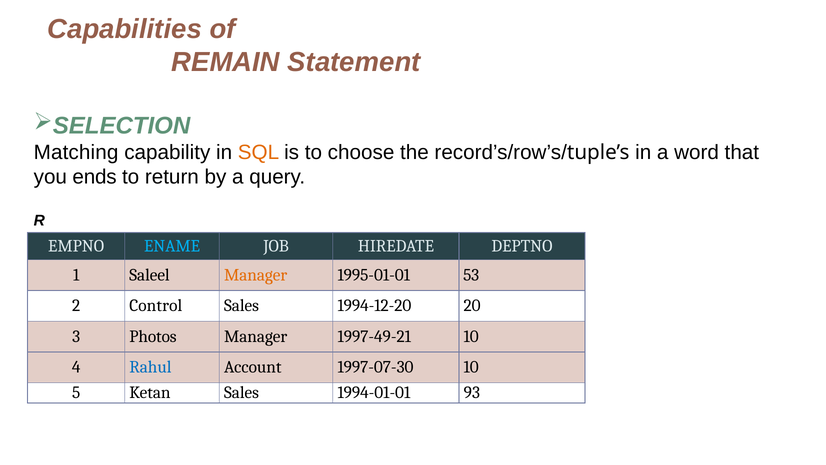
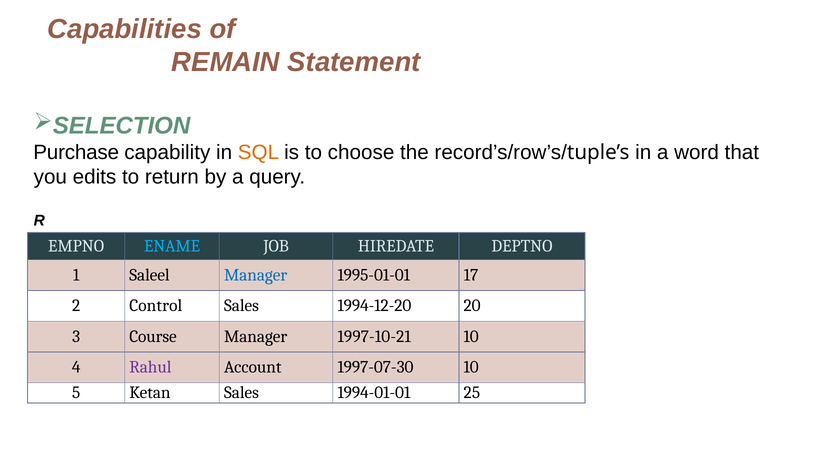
Matching: Matching -> Purchase
ends: ends -> edits
Manager at (256, 275) colour: orange -> blue
53: 53 -> 17
Photos: Photos -> Course
1997-49-21: 1997-49-21 -> 1997-10-21
Rahul colour: blue -> purple
93: 93 -> 25
